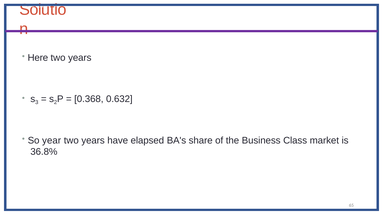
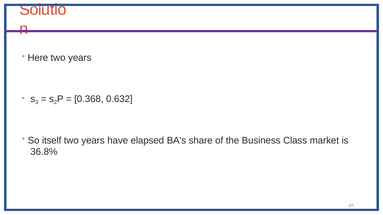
year: year -> itself
